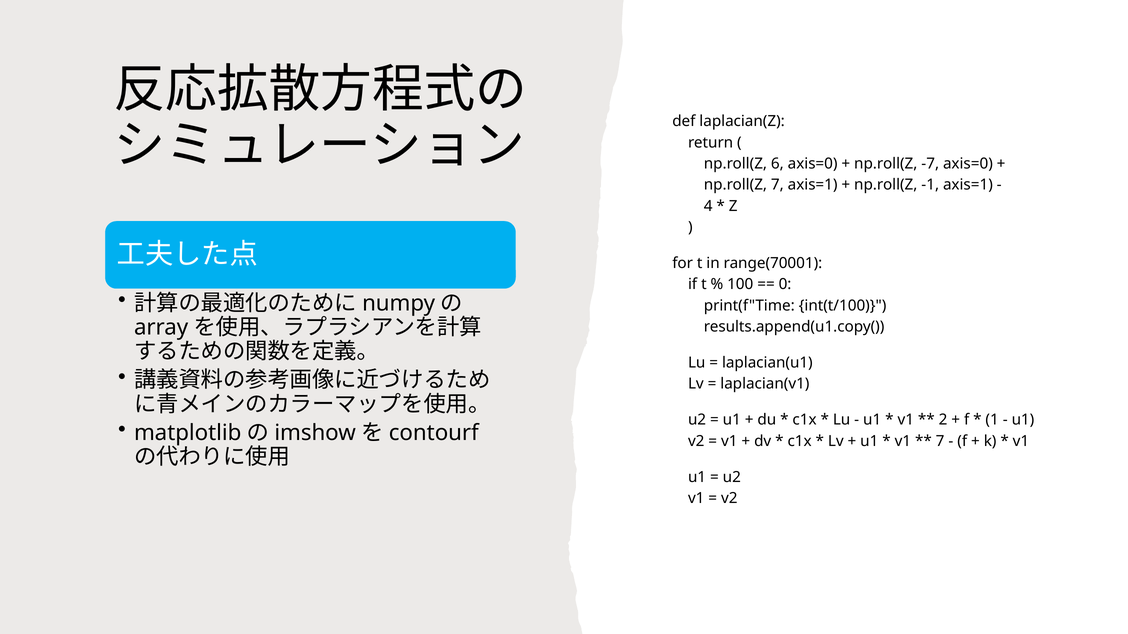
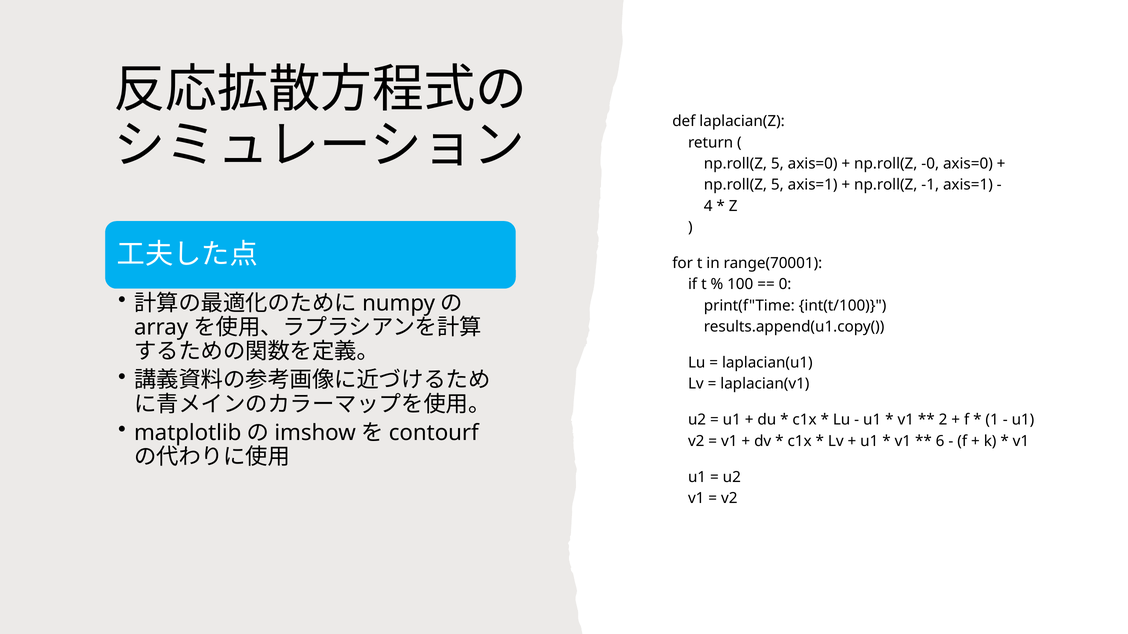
6 at (777, 164): 6 -> 5
-7: -7 -> -0
7 at (777, 185): 7 -> 5
7 at (940, 441): 7 -> 6
